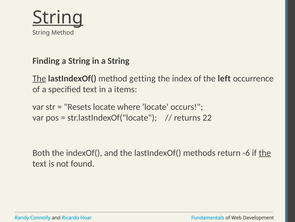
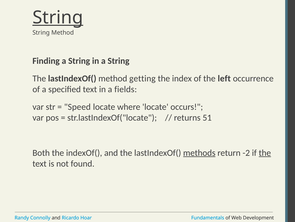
The at (39, 78) underline: present -> none
items: items -> fields
Resets: Resets -> Speed
22: 22 -> 51
methods underline: none -> present
-6: -6 -> -2
